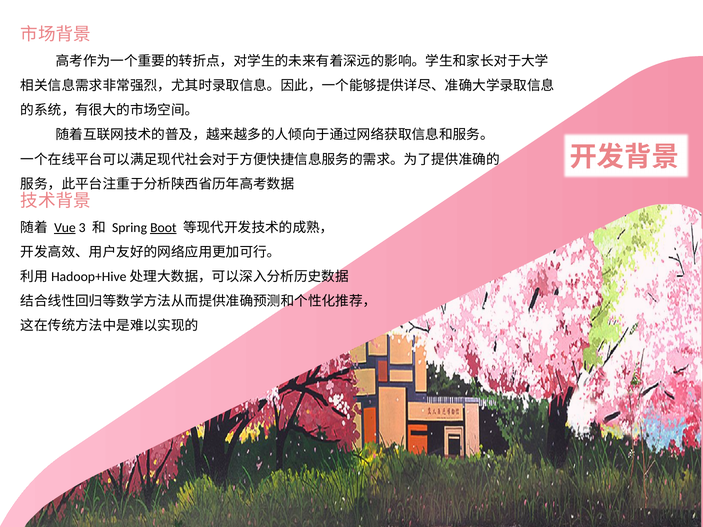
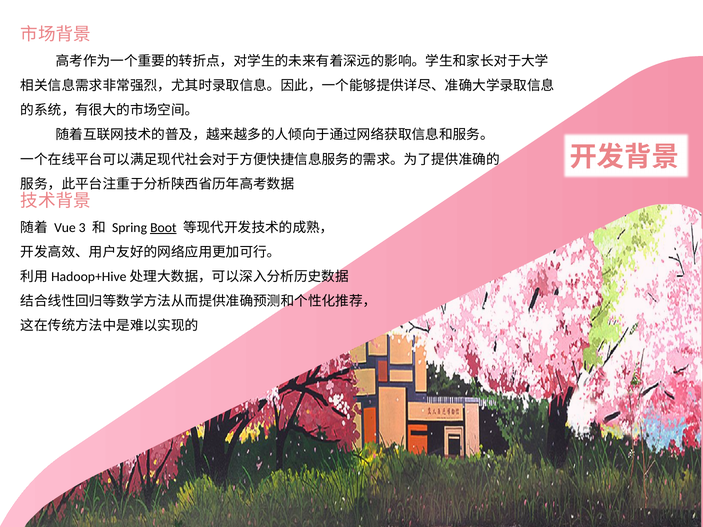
Vue underline: present -> none
